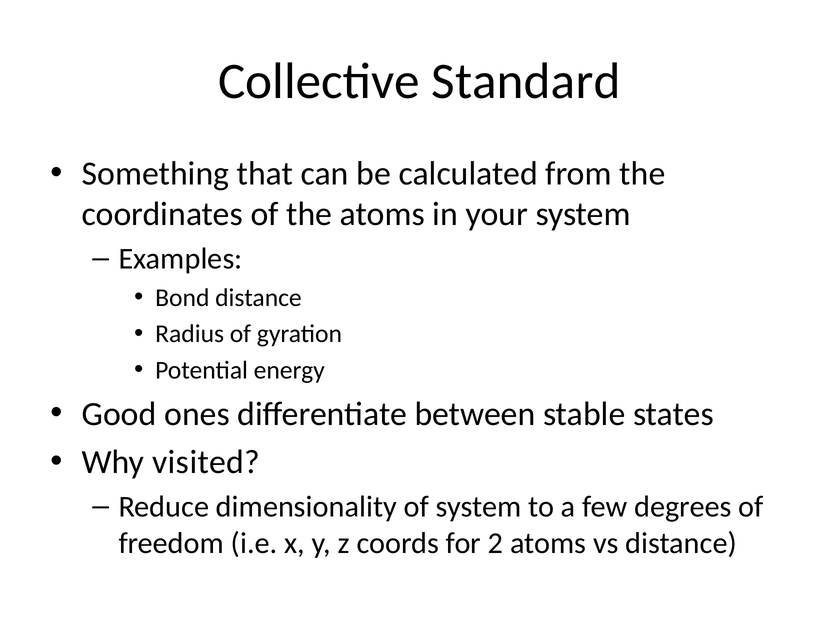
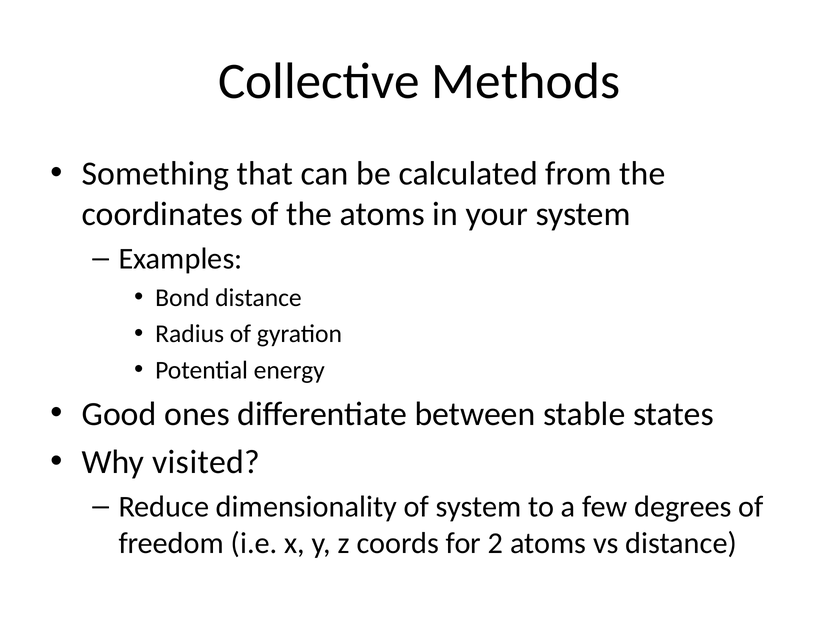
Standard: Standard -> Methods
